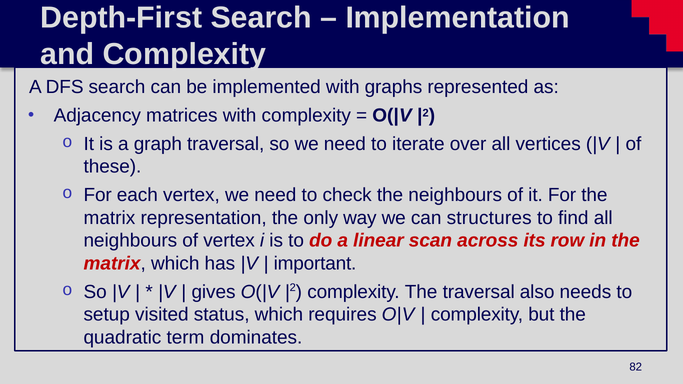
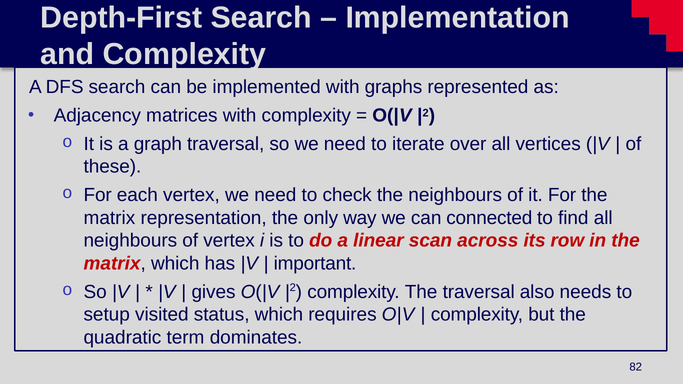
structures: structures -> connected
